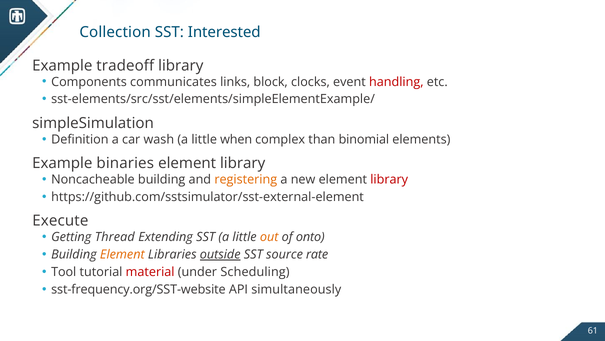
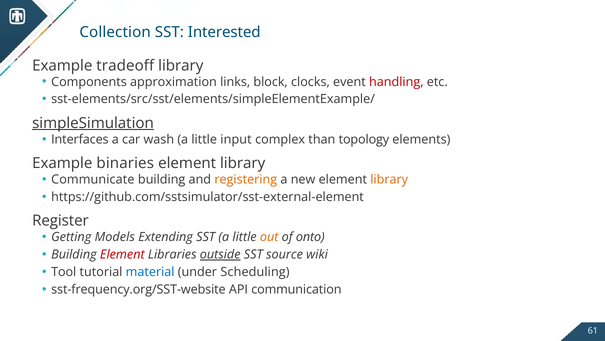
communicates: communicates -> approximation
simpleSimulation underline: none -> present
Definition: Definition -> Interfaces
when: when -> input
binomial: binomial -> topology
Noncacheable: Noncacheable -> Communicate
library at (389, 179) colour: red -> orange
Execute: Execute -> Register
Thread: Thread -> Models
Element at (122, 254) colour: orange -> red
rate: rate -> wiki
material colour: red -> blue
simultaneously: simultaneously -> communication
